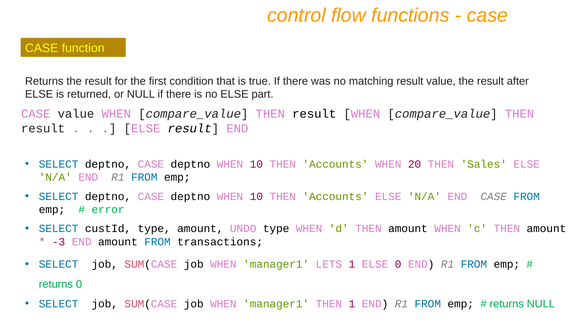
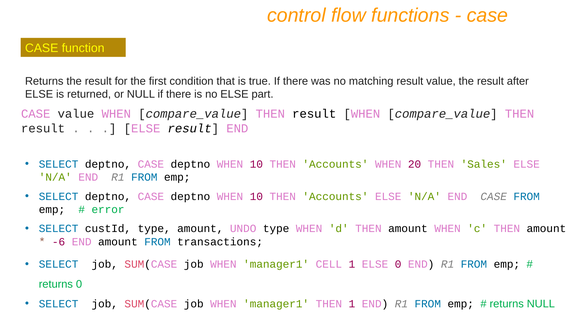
-3: -3 -> -6
LETS: LETS -> CELL
